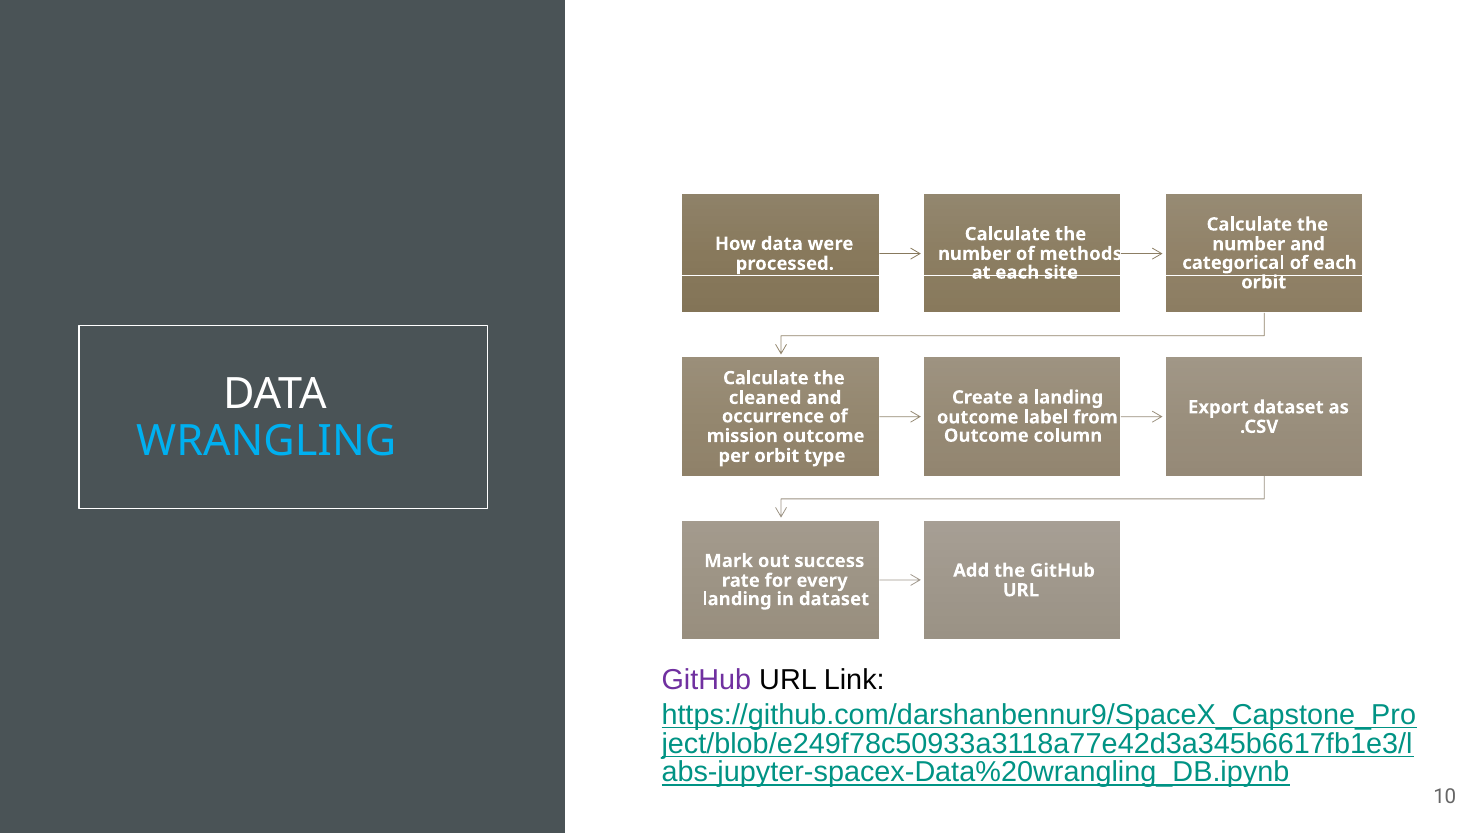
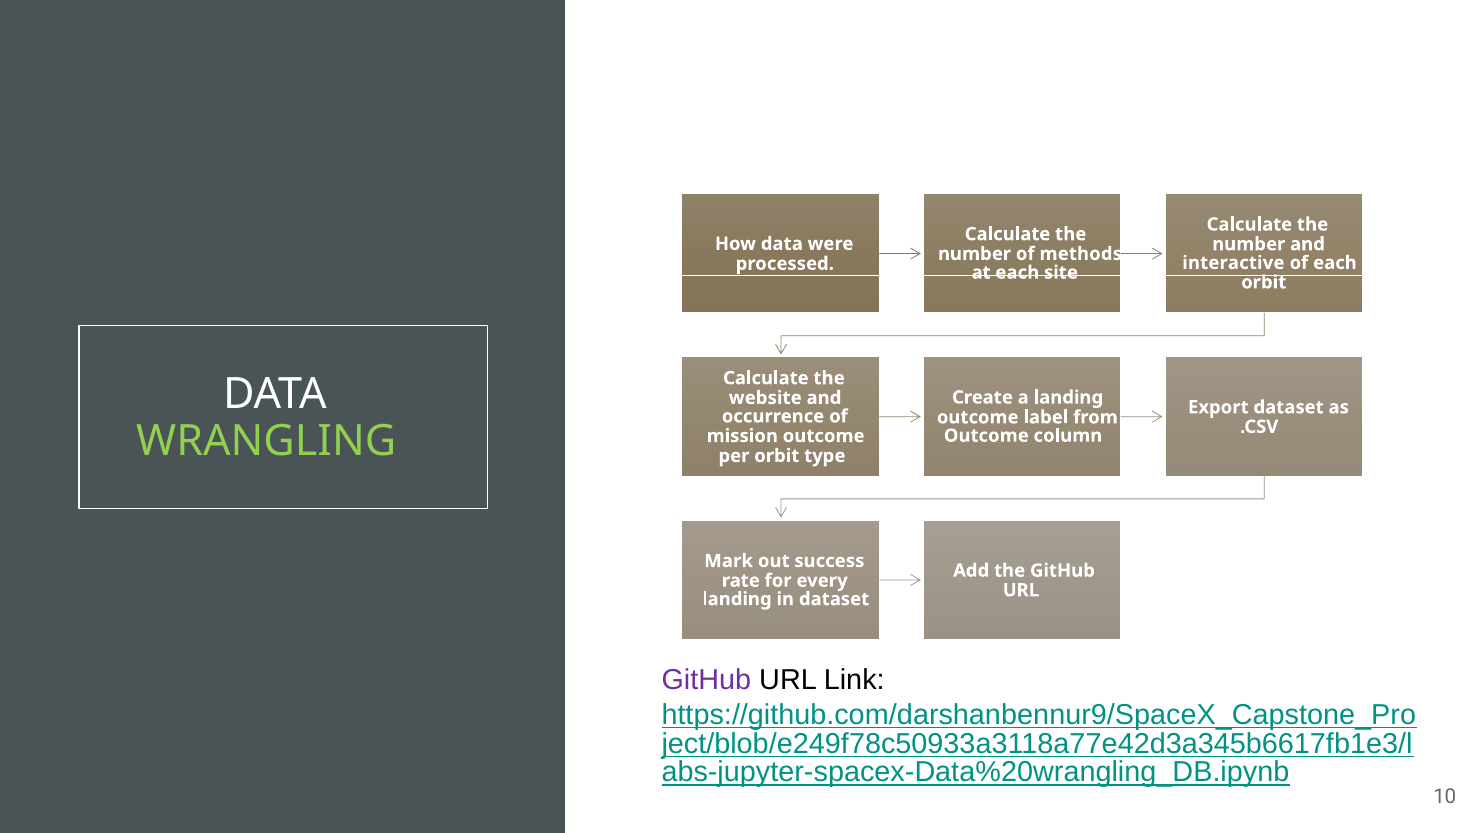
categorical: categorical -> interactive
cleaned: cleaned -> website
WRANGLING colour: light blue -> light green
